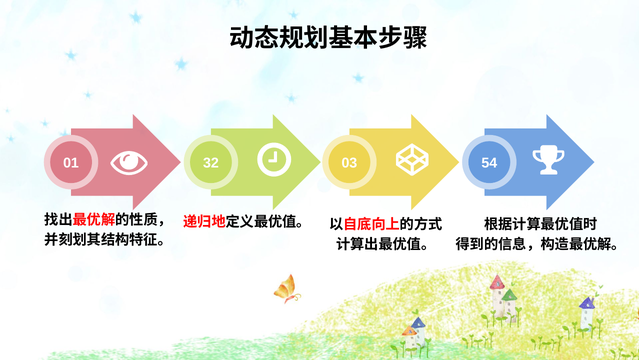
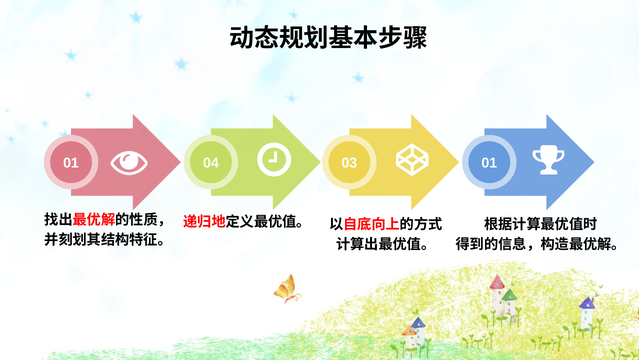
32: 32 -> 04
03 54: 54 -> 01
